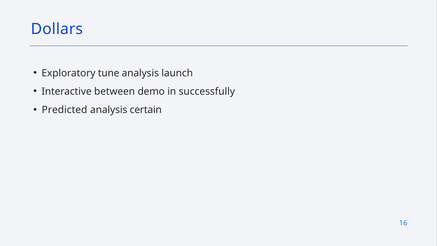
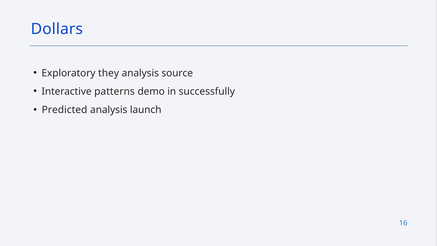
tune: tune -> they
launch: launch -> source
between: between -> patterns
certain: certain -> launch
